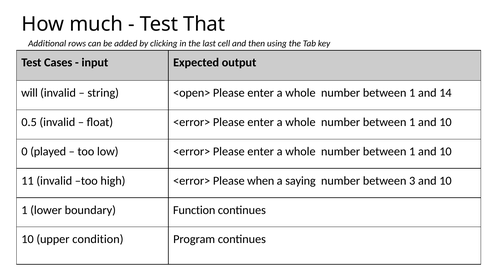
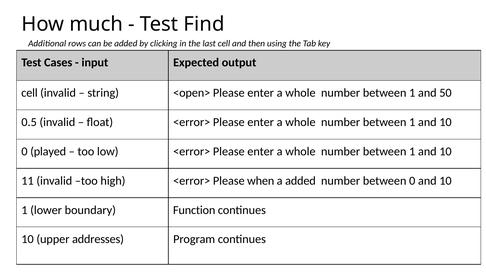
That: That -> Find
will at (30, 93): will -> cell
14: 14 -> 50
a saying: saying -> added
between 3: 3 -> 0
condition: condition -> addresses
